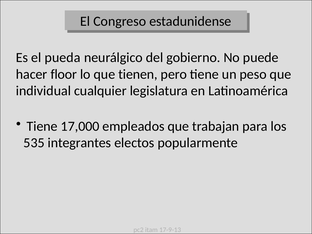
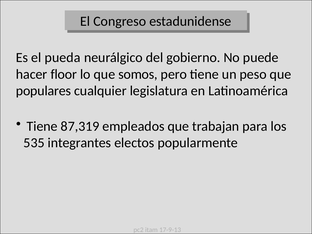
tienen: tienen -> somos
individual: individual -> populares
17,000: 17,000 -> 87,319
